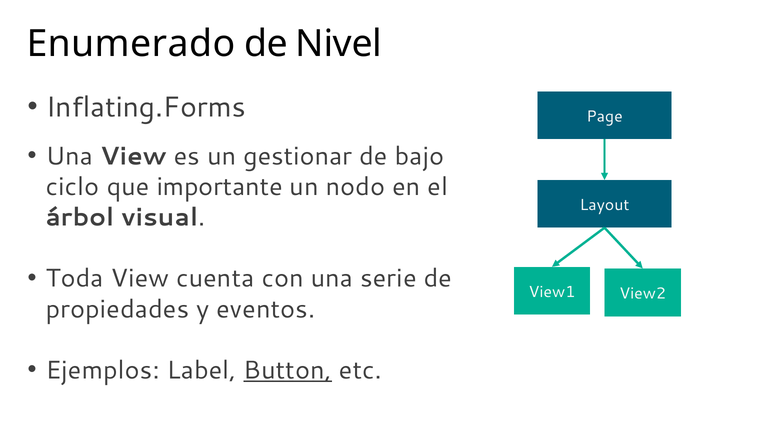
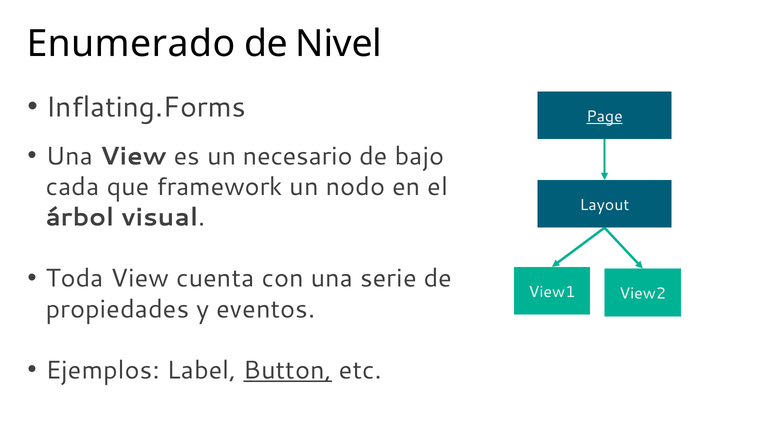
Page underline: none -> present
gestionar: gestionar -> necesario
ciclo: ciclo -> cada
importante: importante -> framework
